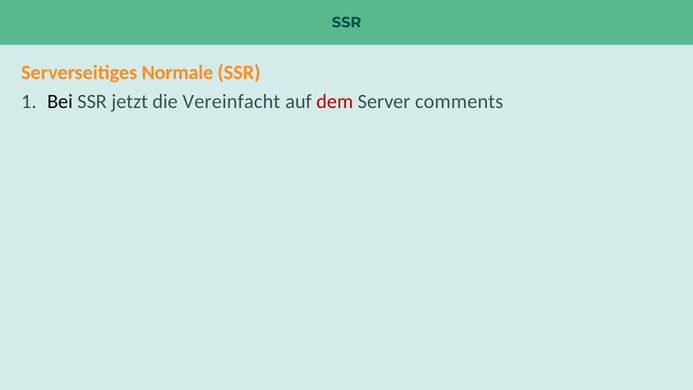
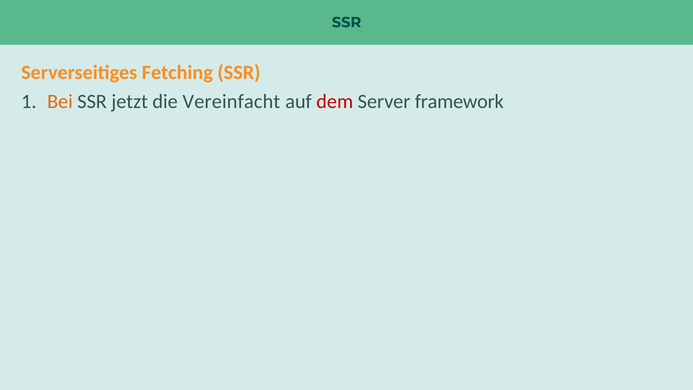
Normale: Normale -> Fetching
Bei colour: black -> orange
comments: comments -> framework
